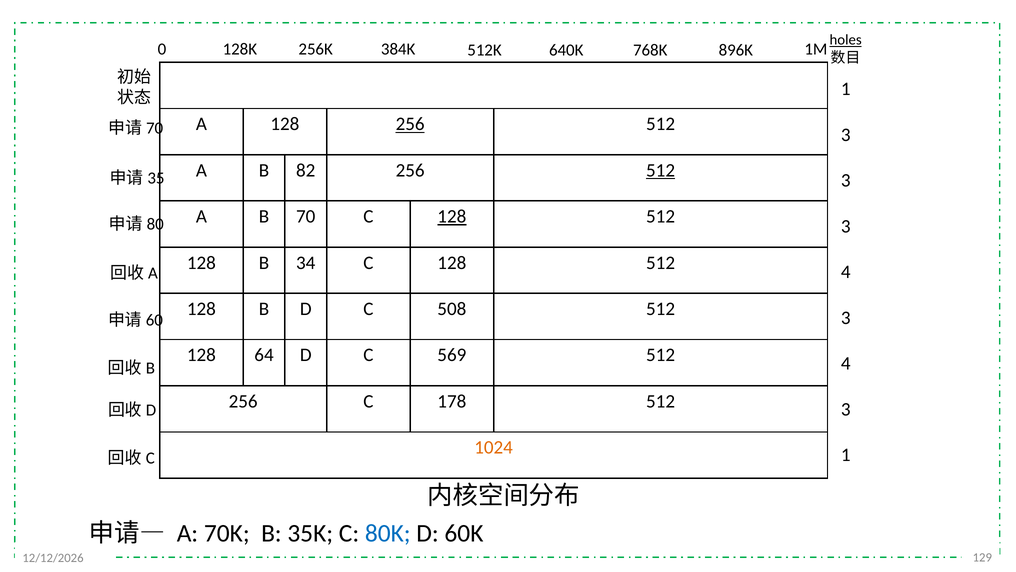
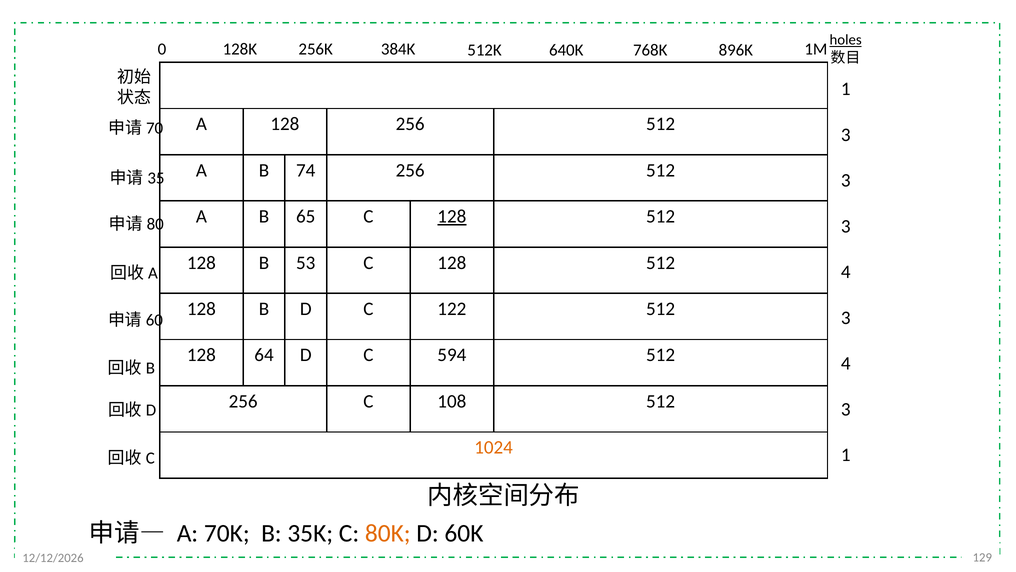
256 at (410, 124) underline: present -> none
82: 82 -> 74
512 at (661, 170) underline: present -> none
70: 70 -> 65
34: 34 -> 53
508: 508 -> 122
569: 569 -> 594
178: 178 -> 108
80K colour: blue -> orange
